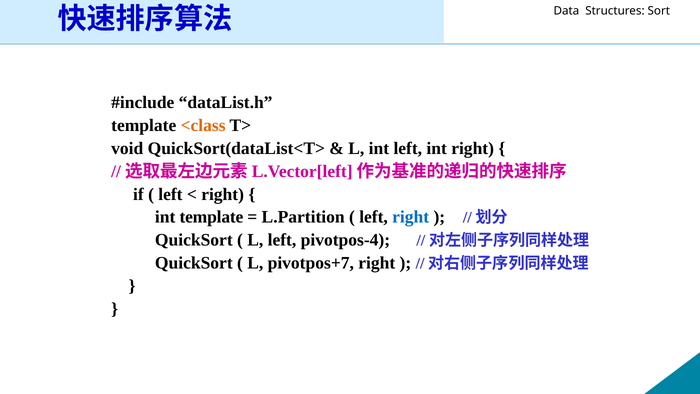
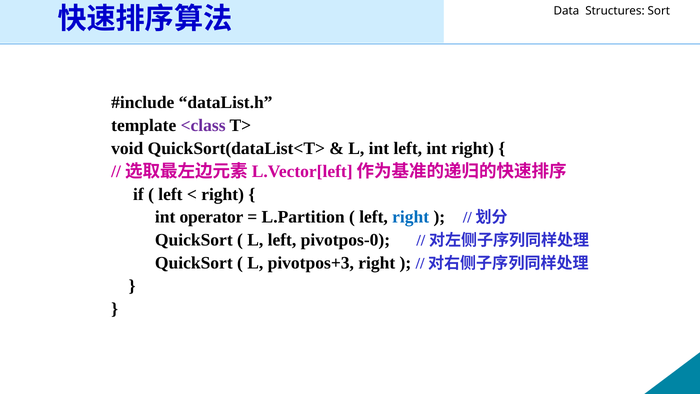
<class colour: orange -> purple
int template: template -> operator
pivotpos-4: pivotpos-4 -> pivotpos-0
pivotpos+7: pivotpos+7 -> pivotpos+3
